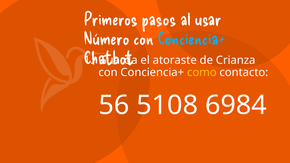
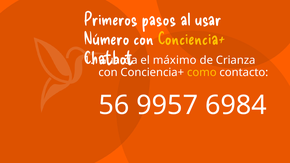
Conciencia+ at (192, 39) colour: light blue -> yellow
atoraste: atoraste -> máximo
5108: 5108 -> 9957
